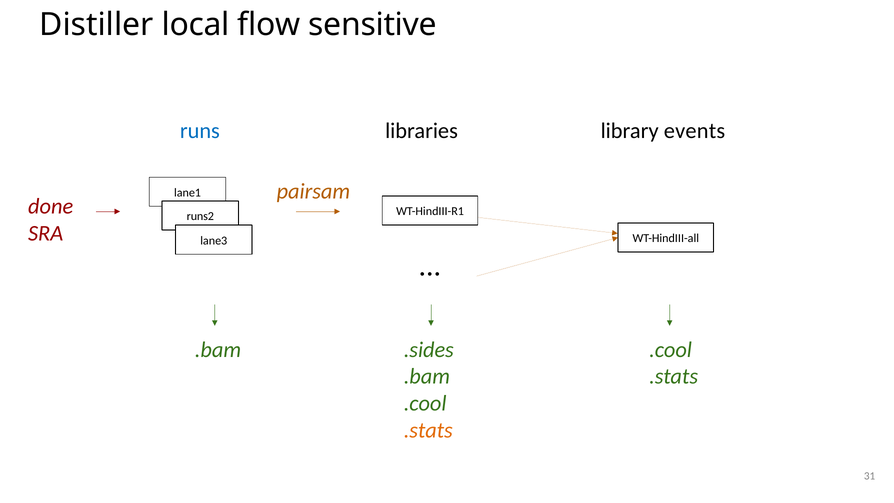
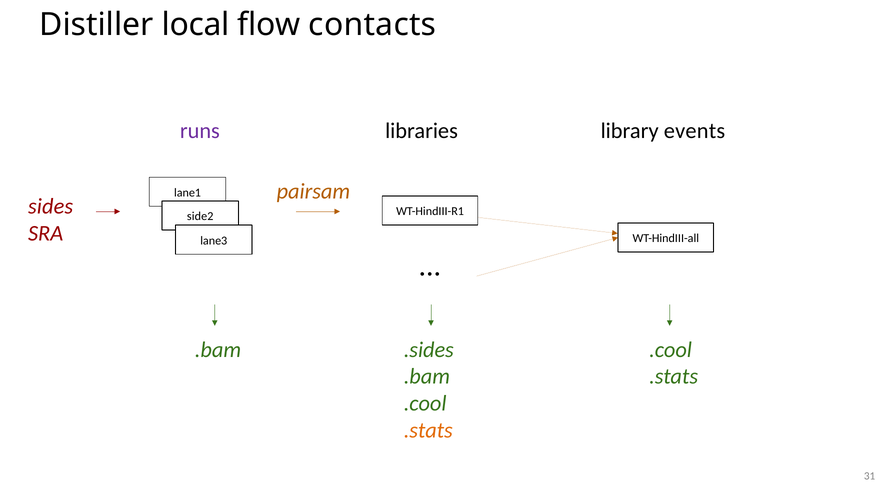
sensitive: sensitive -> contacts
runs colour: blue -> purple
done: done -> sides
runs2: runs2 -> side2
